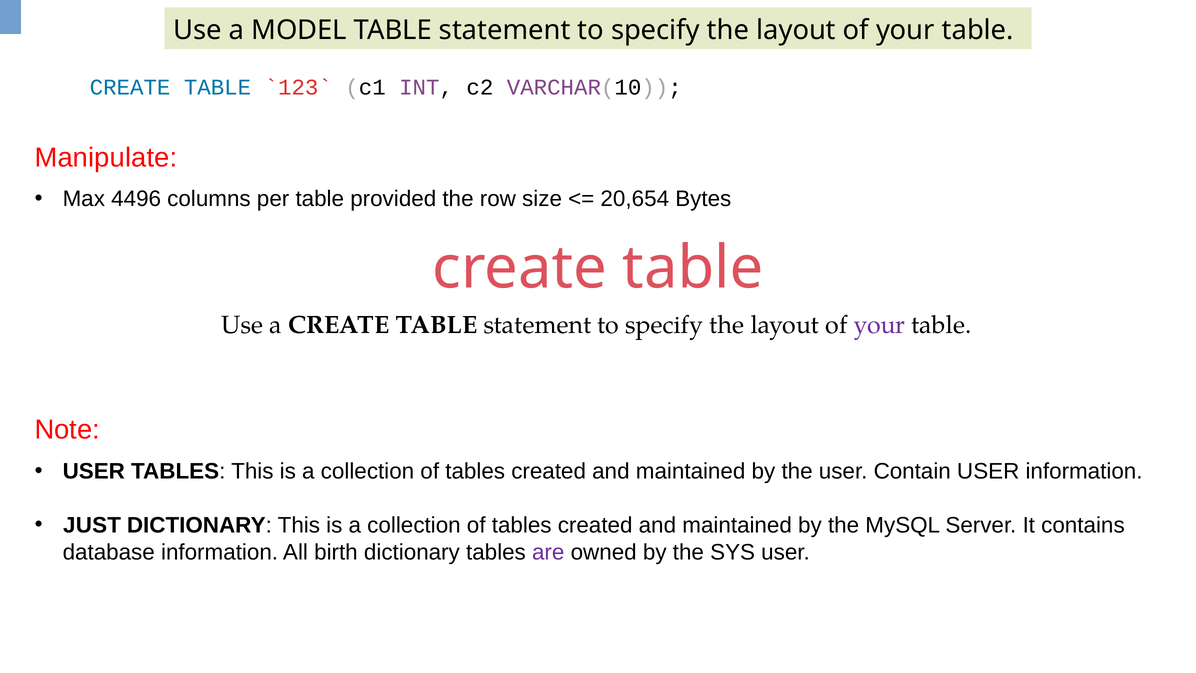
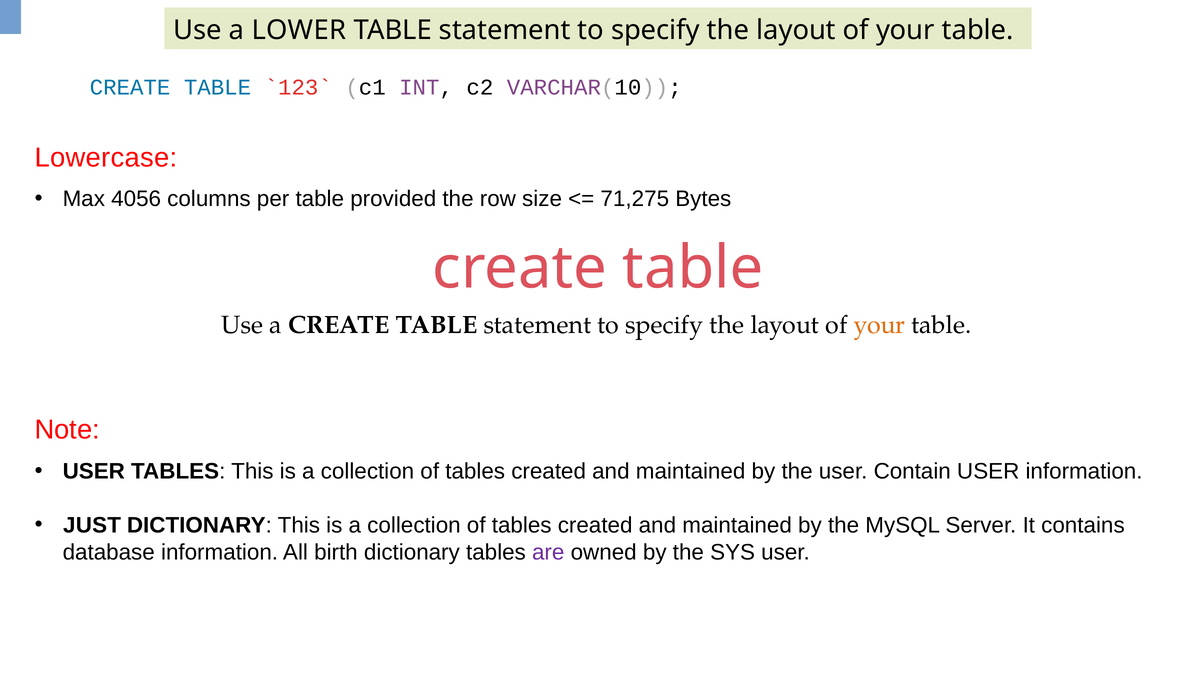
MODEL: MODEL -> LOWER
Manipulate: Manipulate -> Lowercase
4496: 4496 -> 4056
20,654: 20,654 -> 71,275
your at (879, 325) colour: purple -> orange
